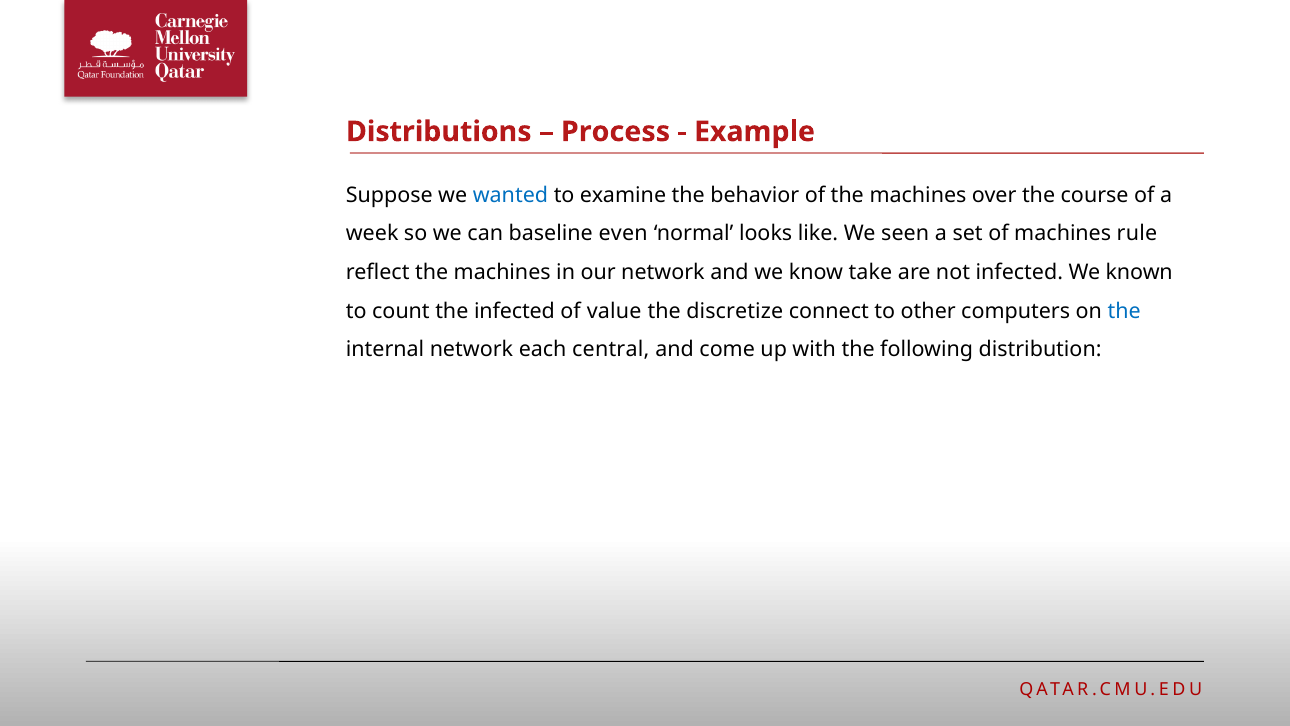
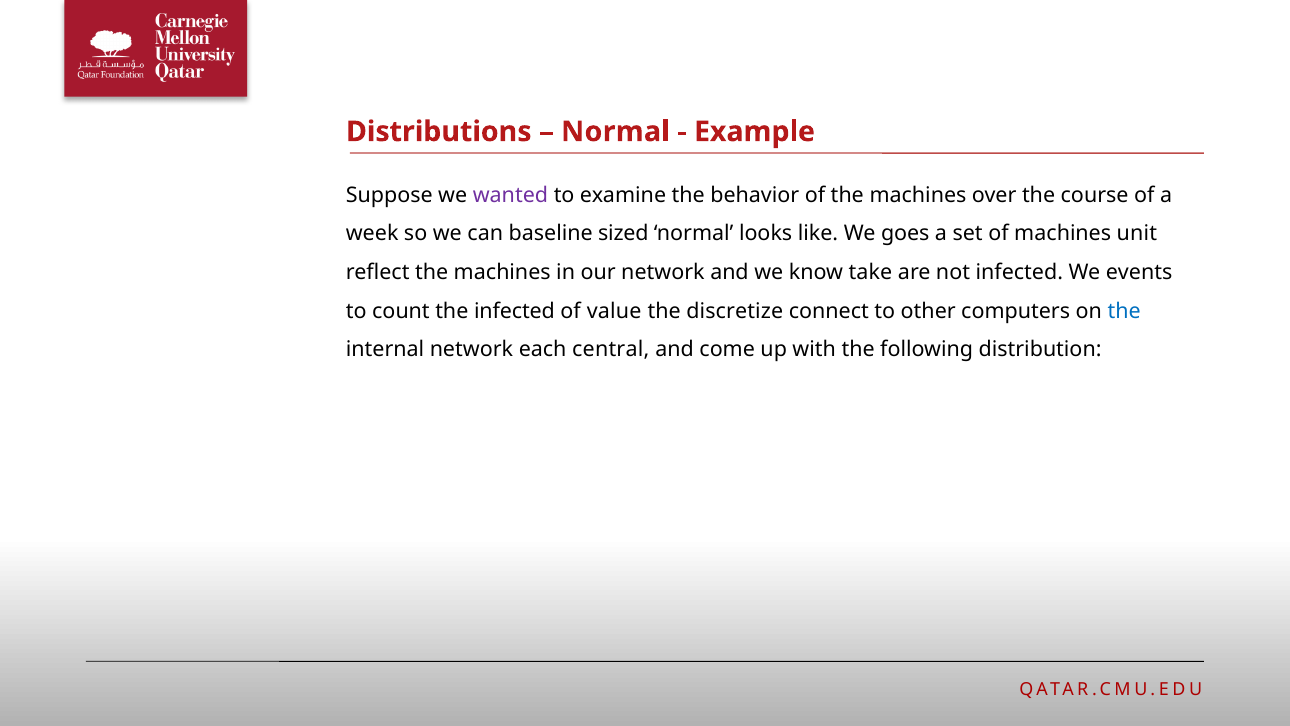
Process at (616, 132): Process -> Normal
wanted colour: blue -> purple
even: even -> sized
seen: seen -> goes
rule: rule -> unit
known: known -> events
